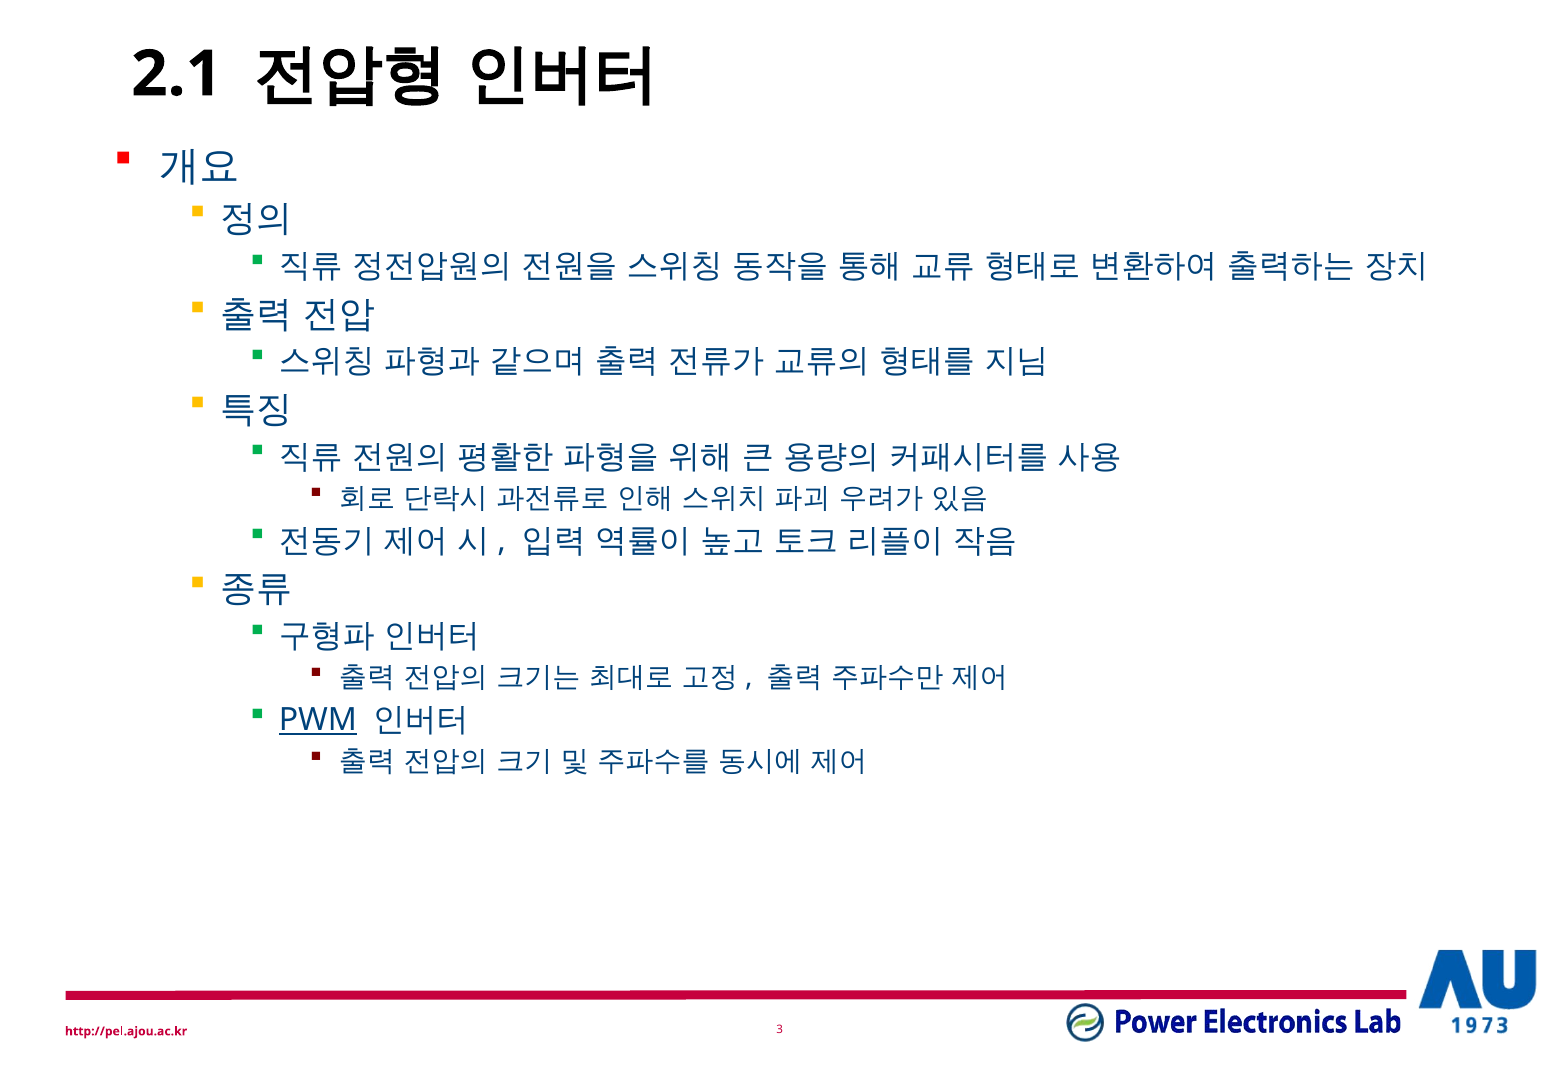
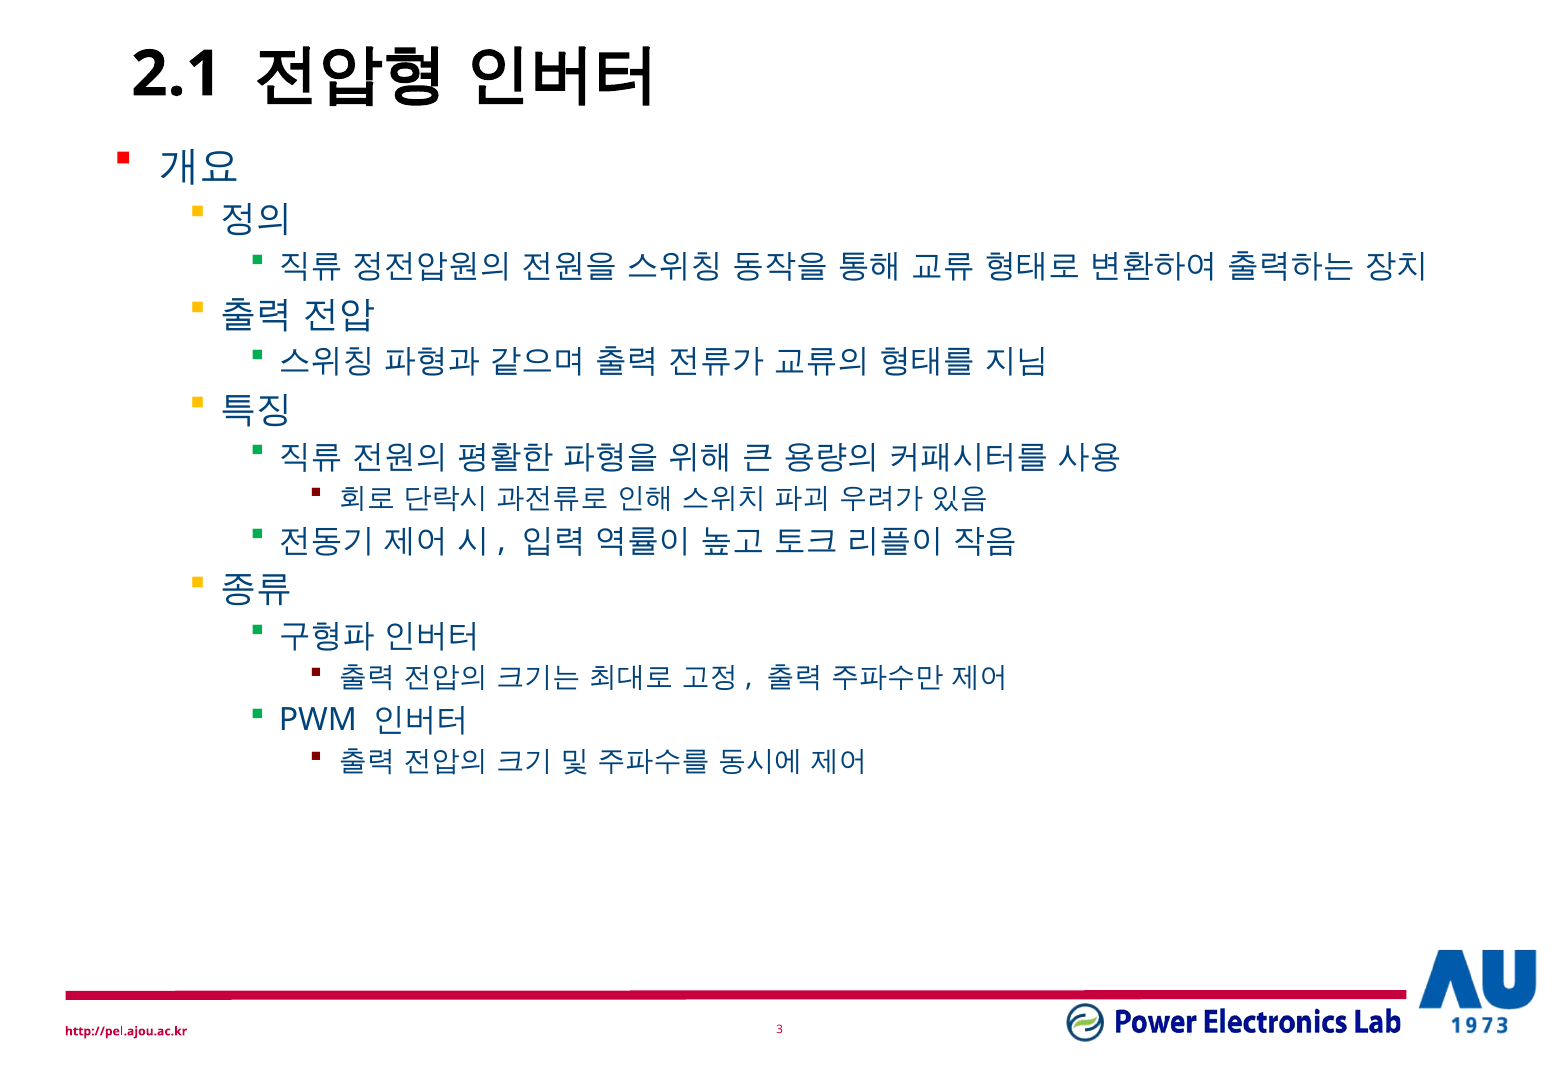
PWM underline: present -> none
